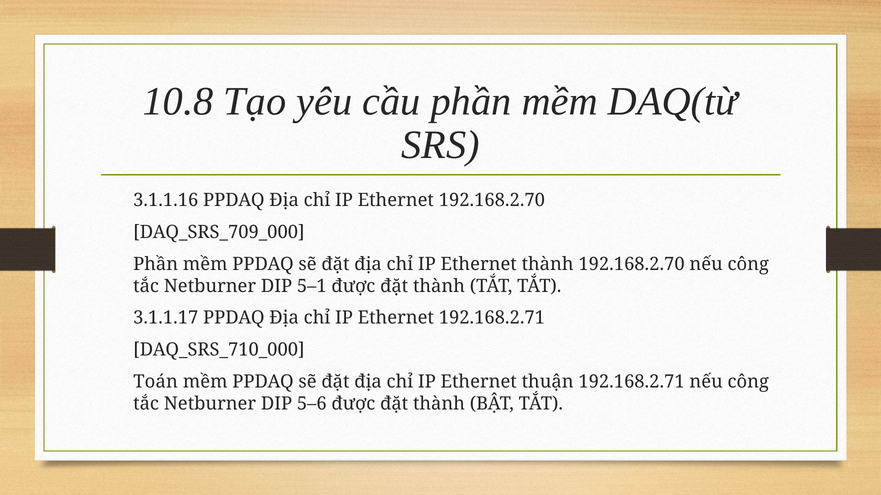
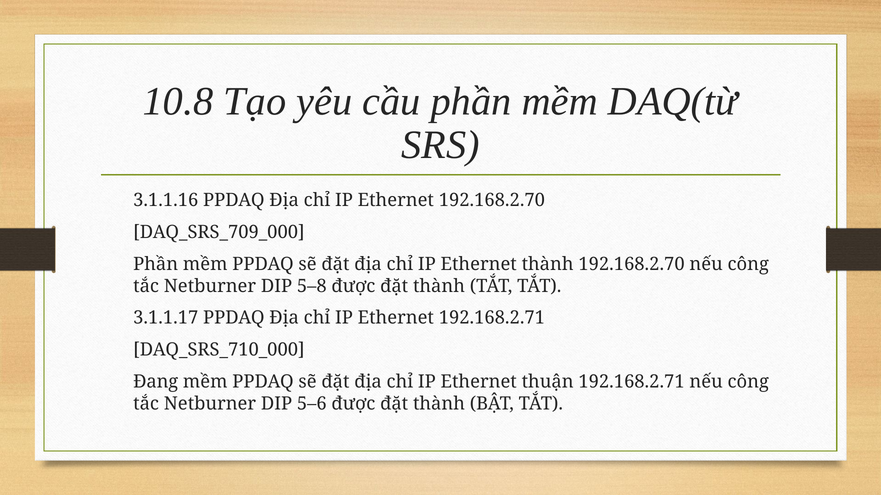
5–1: 5–1 -> 5–8
Toán: Toán -> Đang
